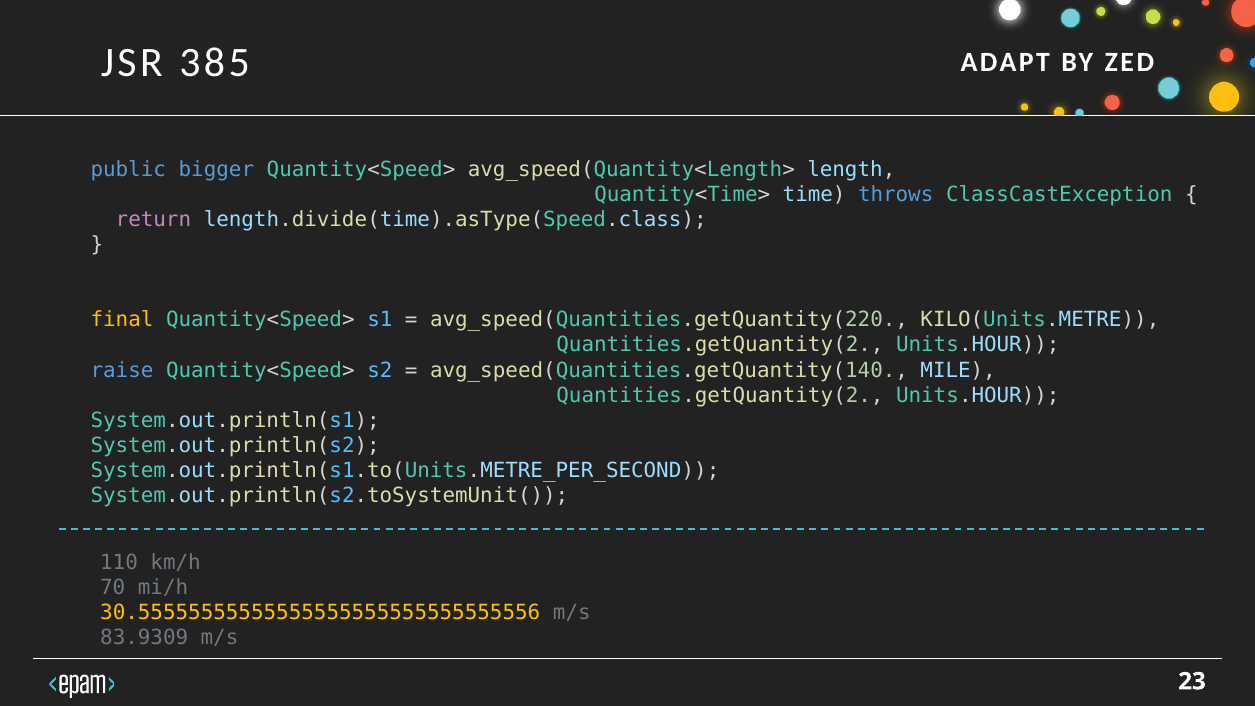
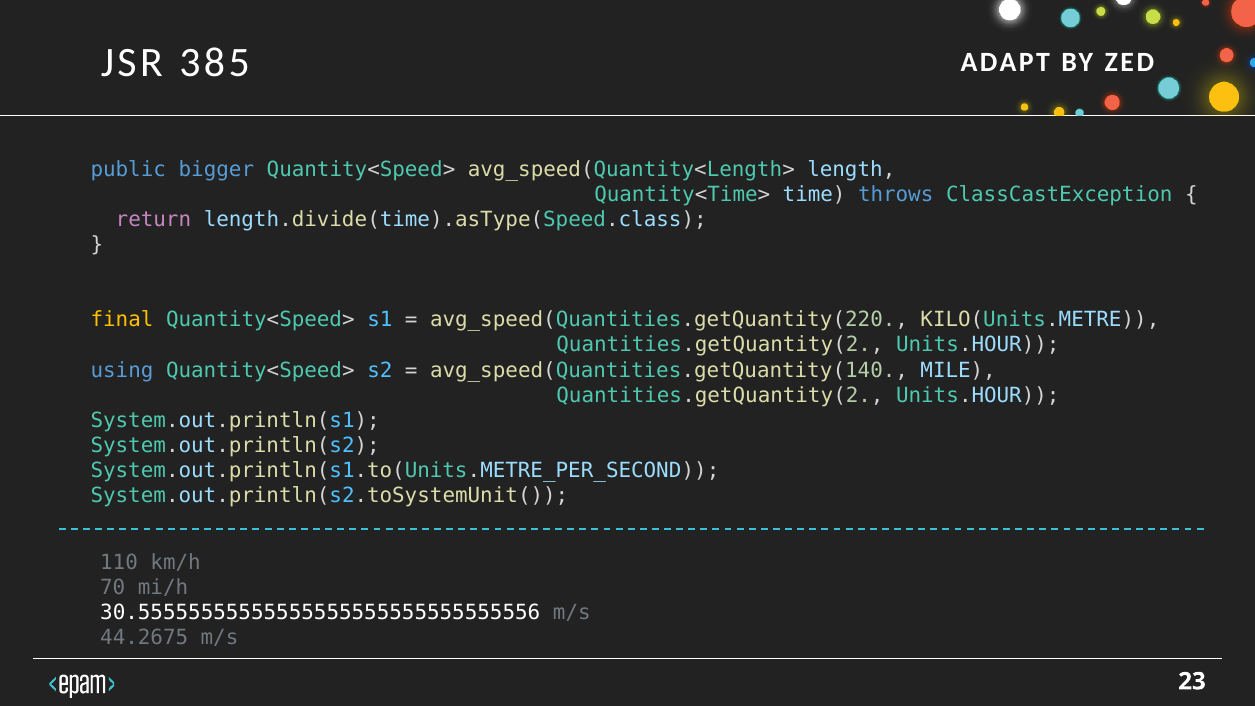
raise: raise -> using
30.55555555555555555555555555555556 colour: yellow -> white
83.9309: 83.9309 -> 44.2675
